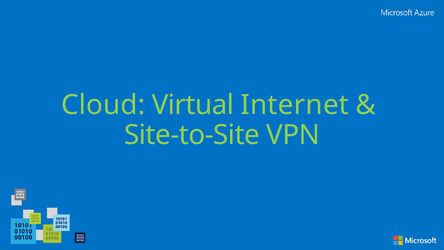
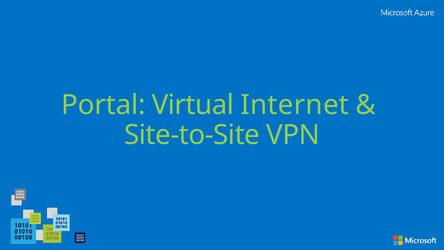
Cloud: Cloud -> Portal
